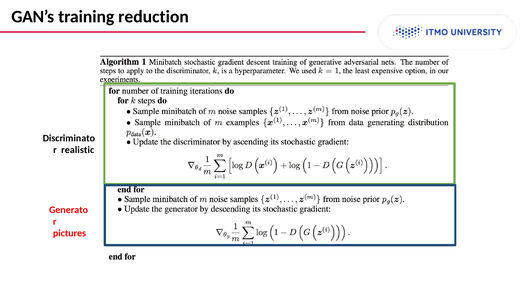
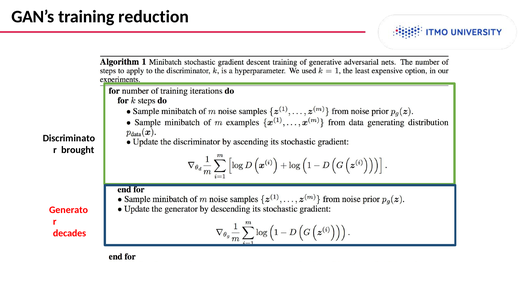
realistic: realistic -> brought
pictures: pictures -> decades
